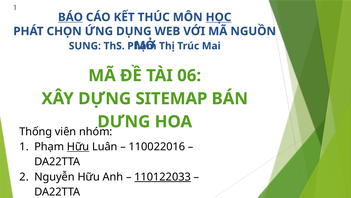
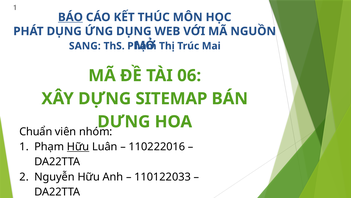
HỌC underline: present -> none
PHÁT CHỌN: CHỌN -> DỤNG
SUNG: SUNG -> SANG
Thống: Thống -> Chuẩn
110022016: 110022016 -> 110222016
110122033 underline: present -> none
